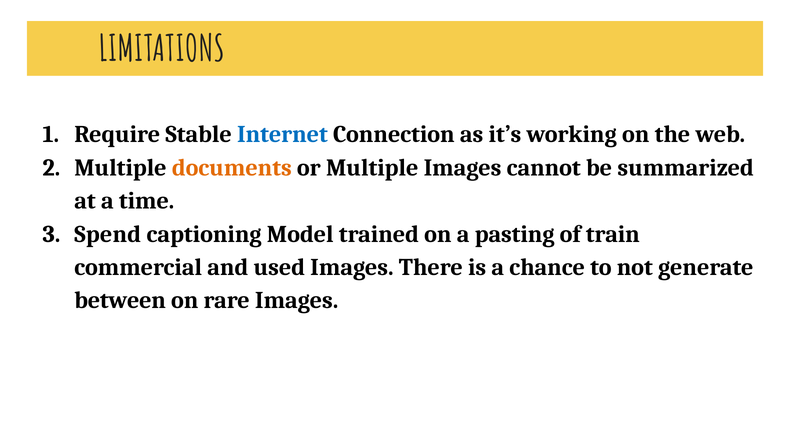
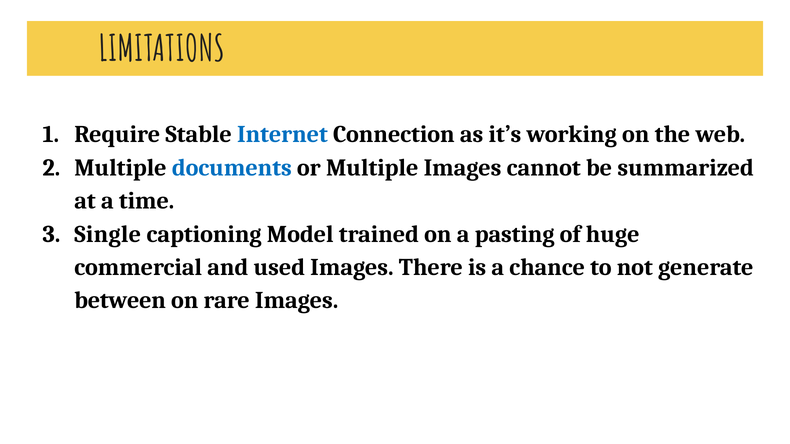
documents colour: orange -> blue
Spend: Spend -> Single
train: train -> huge
